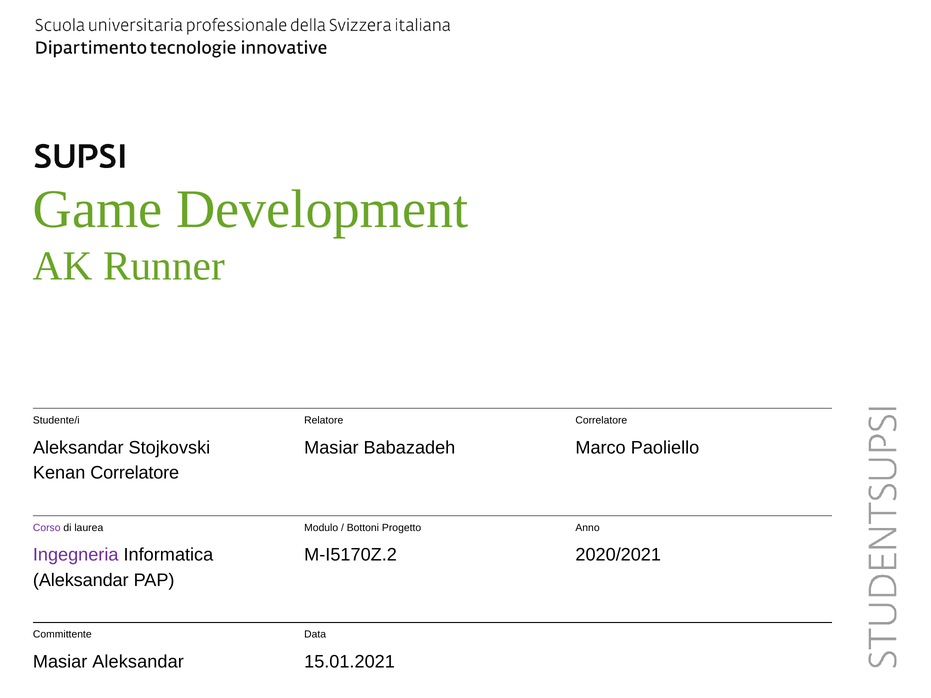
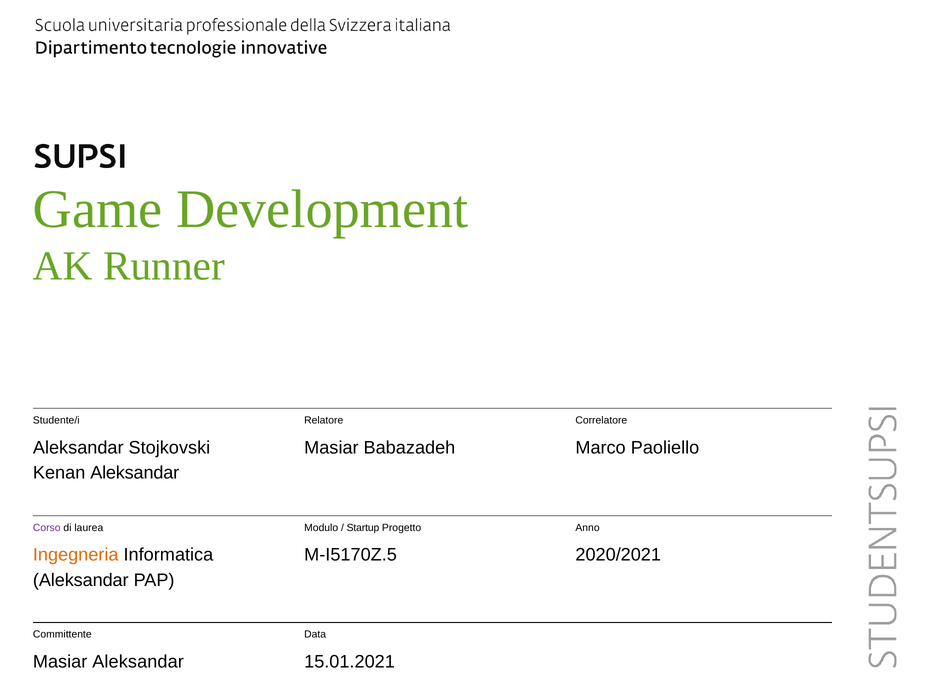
Kenan Correlatore: Correlatore -> Aleksandar
Bottoni: Bottoni -> Startup
Ingegneria colour: purple -> orange
M-I5170Z.2: M-I5170Z.2 -> M-I5170Z.5
